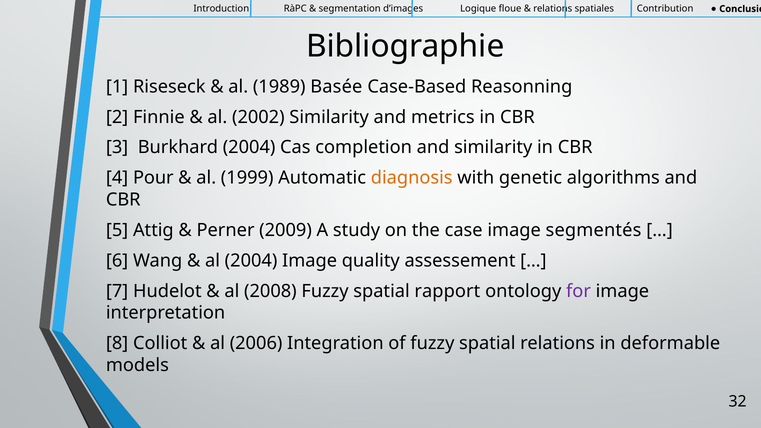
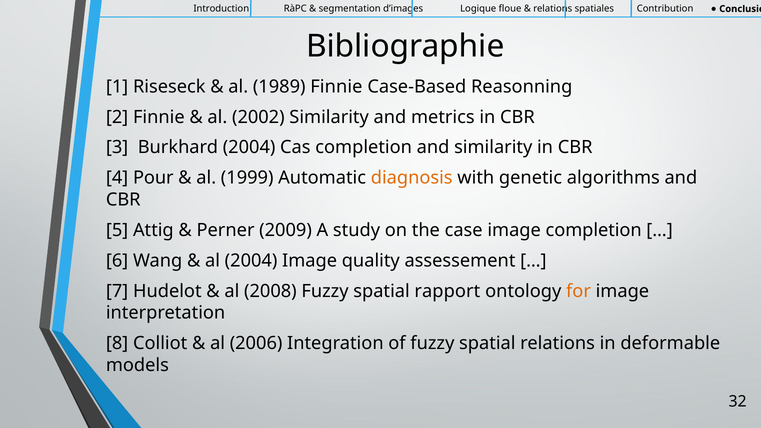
1989 Basée: Basée -> Finnie
image segmentés: segmentés -> completion
for colour: purple -> orange
